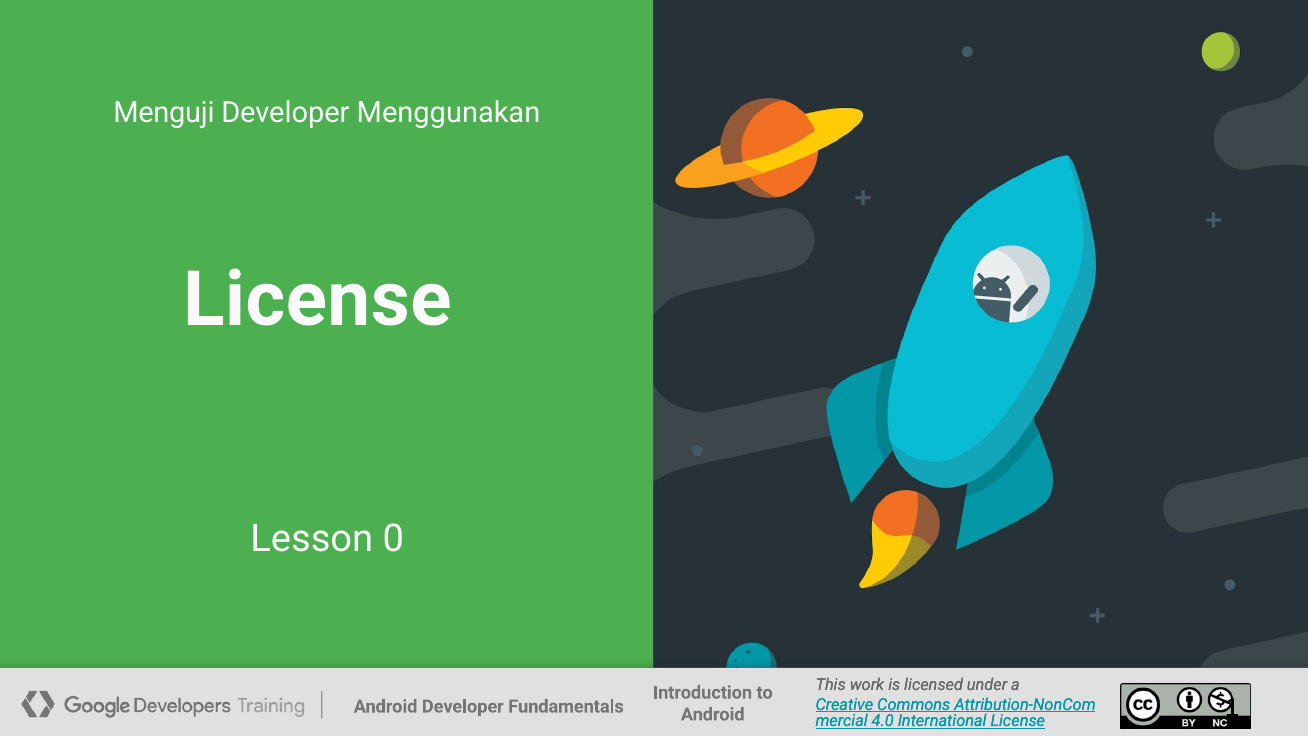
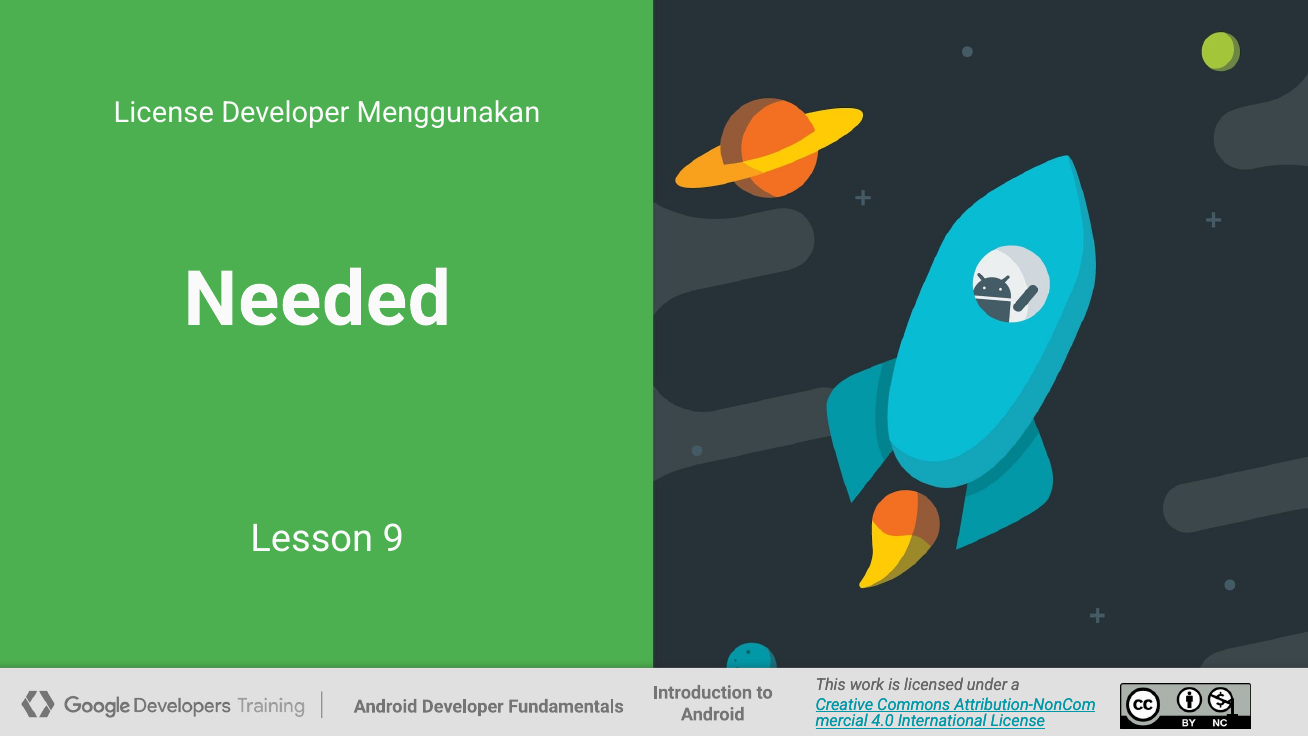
Menguji at (164, 113): Menguji -> License
License at (317, 299): License -> Needed
0: 0 -> 9
